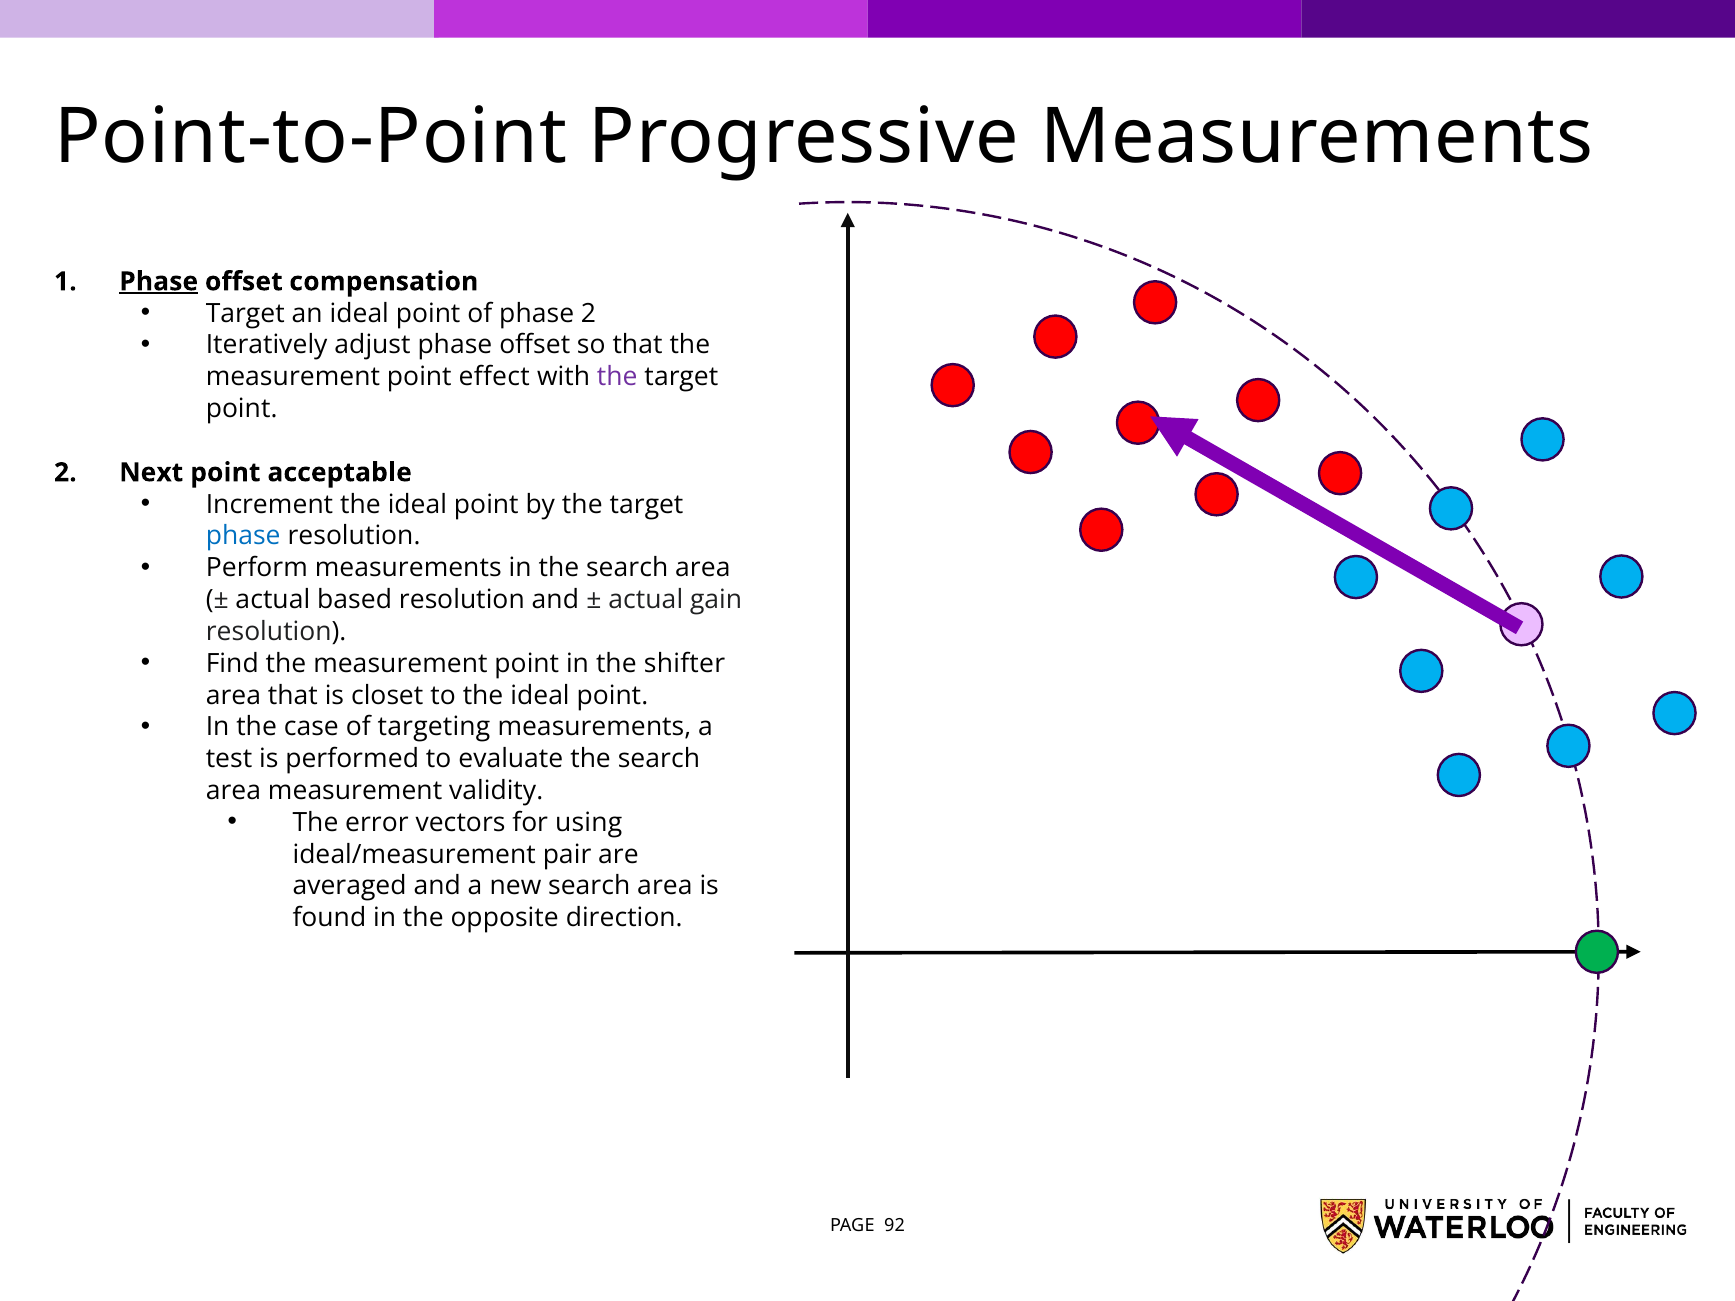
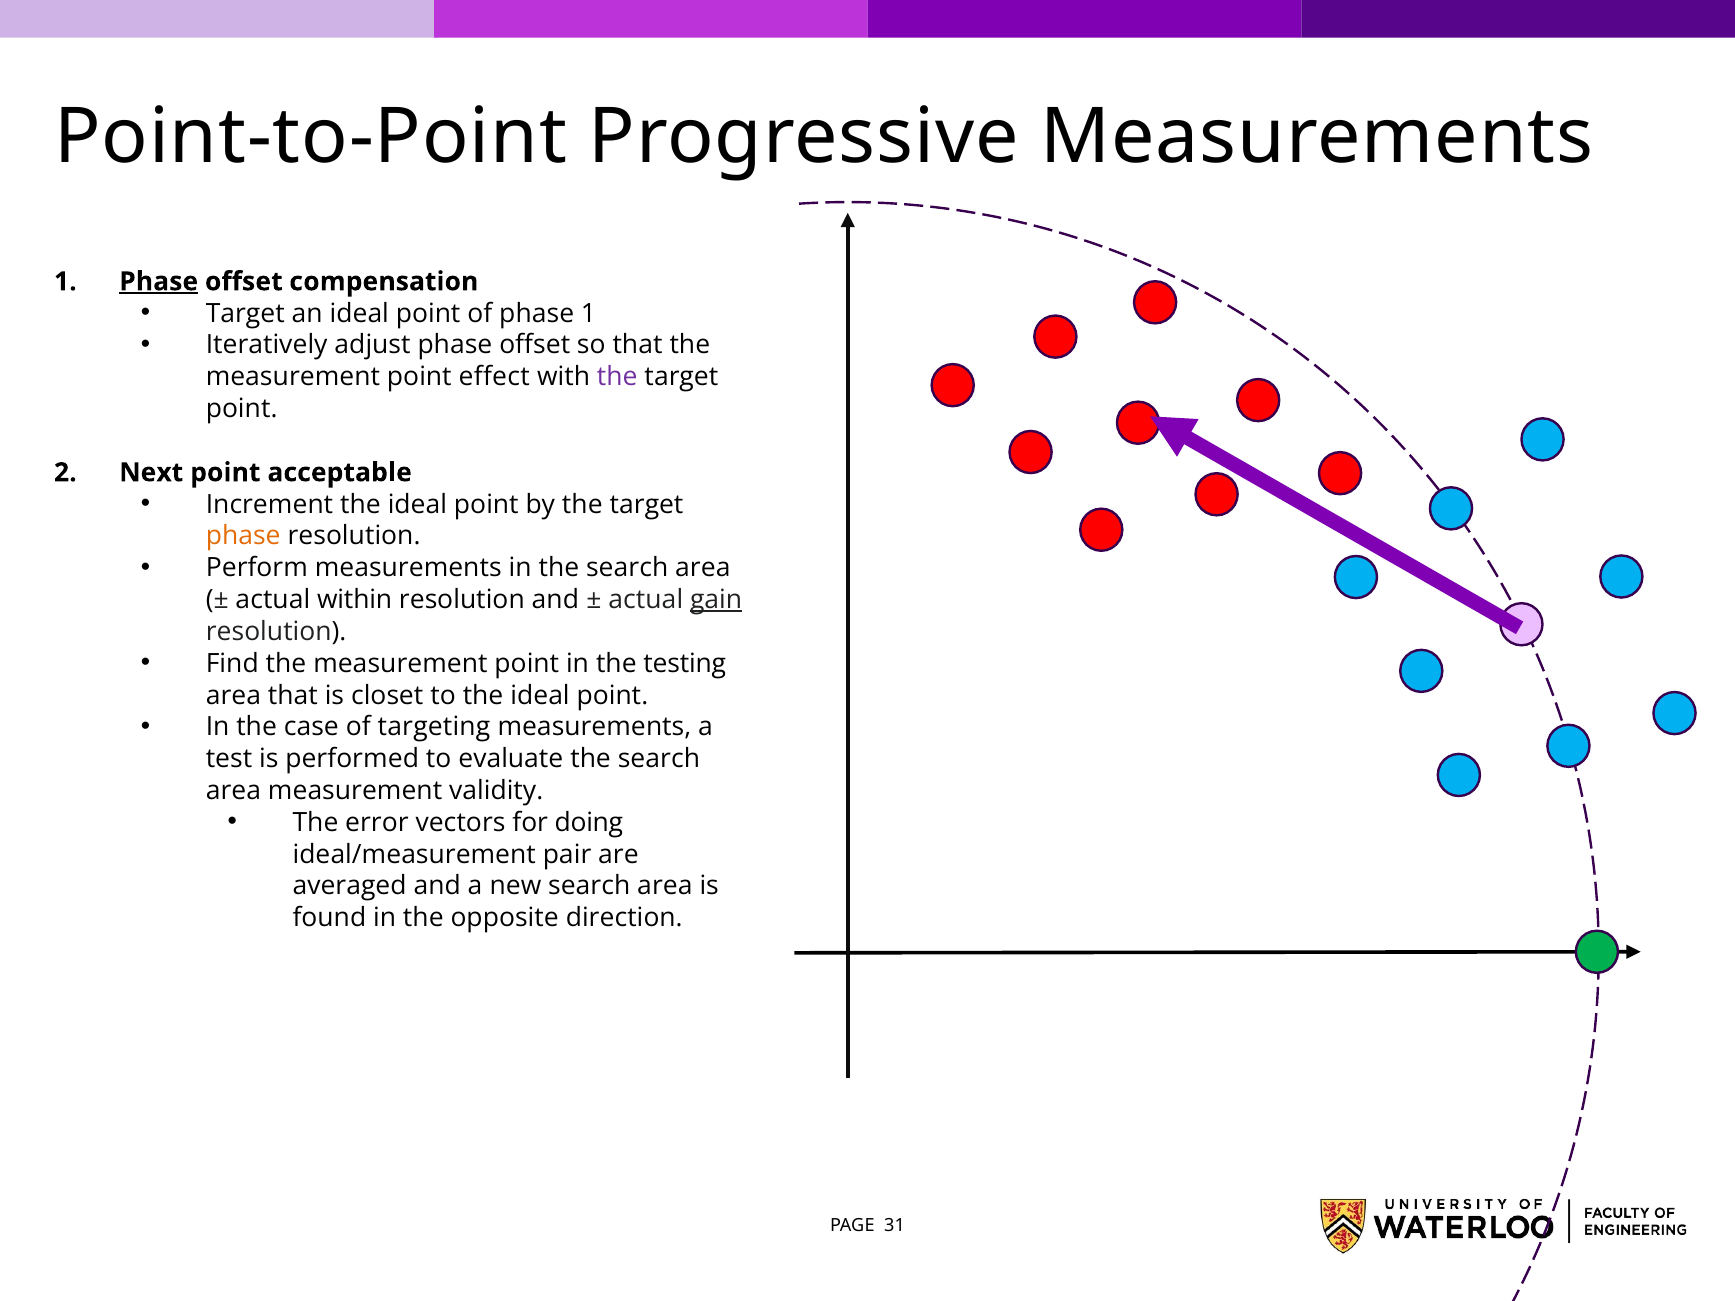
phase 2: 2 -> 1
phase at (243, 536) colour: blue -> orange
based: based -> within
gain underline: none -> present
shifter: shifter -> testing
using: using -> doing
92: 92 -> 31
